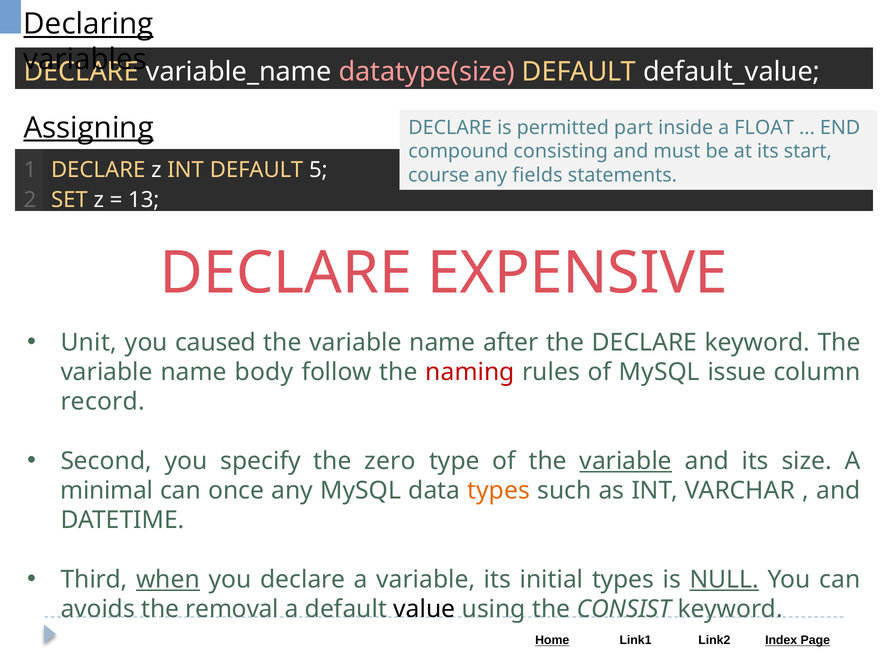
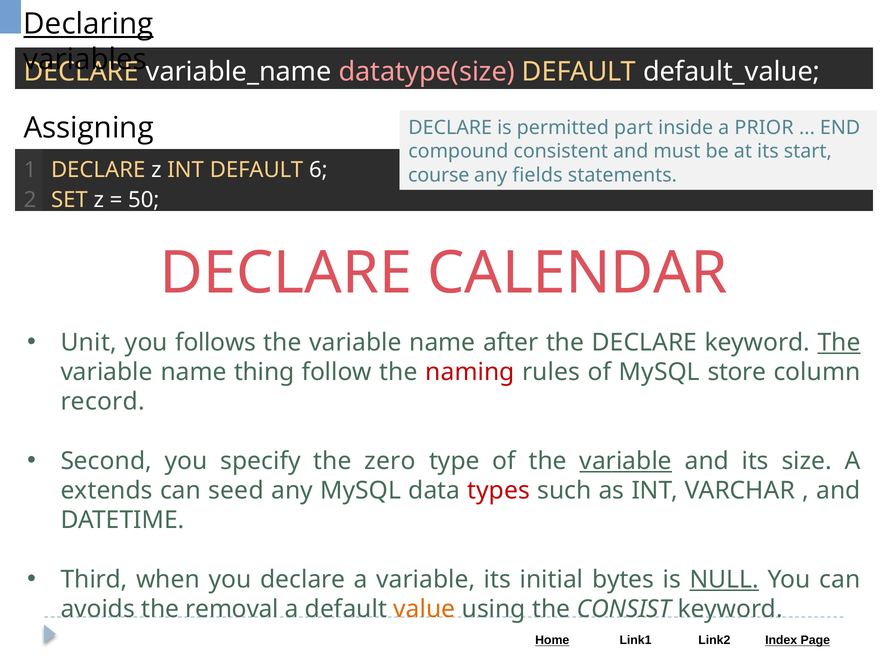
Assigning underline: present -> none
FLOAT: FLOAT -> PRIOR
consisting: consisting -> consistent
5: 5 -> 6
13: 13 -> 50
EXPENSIVE: EXPENSIVE -> CALENDAR
caused: caused -> follows
The at (839, 343) underline: none -> present
body: body -> thing
issue: issue -> store
minimal: minimal -> extends
once: once -> seed
types at (499, 491) colour: orange -> red
when underline: present -> none
initial types: types -> bytes
value colour: black -> orange
